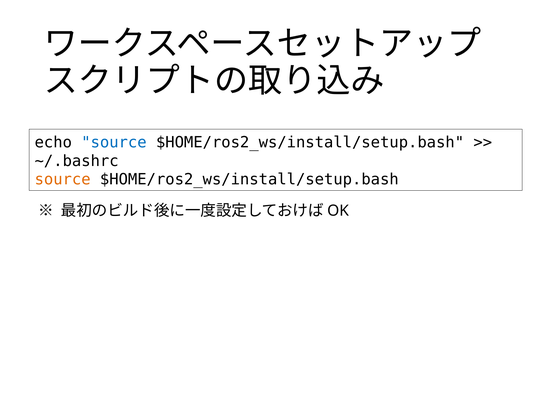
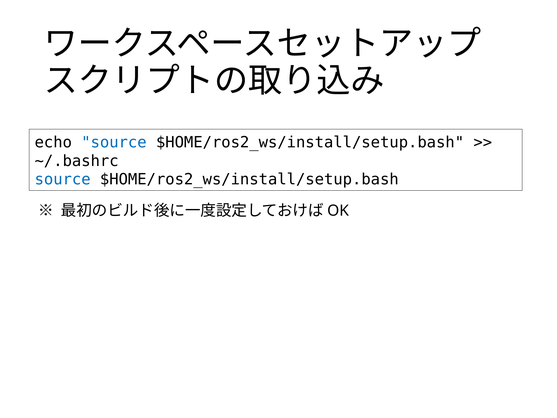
source at (63, 179) colour: orange -> blue
